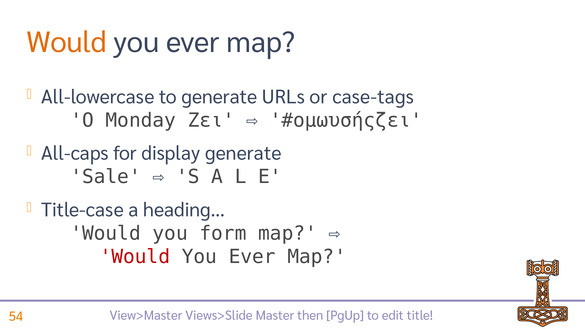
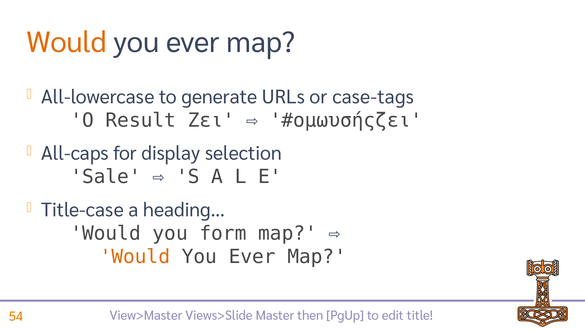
Monday: Monday -> Result
display generate: generate -> selection
Would at (135, 257) colour: red -> orange
